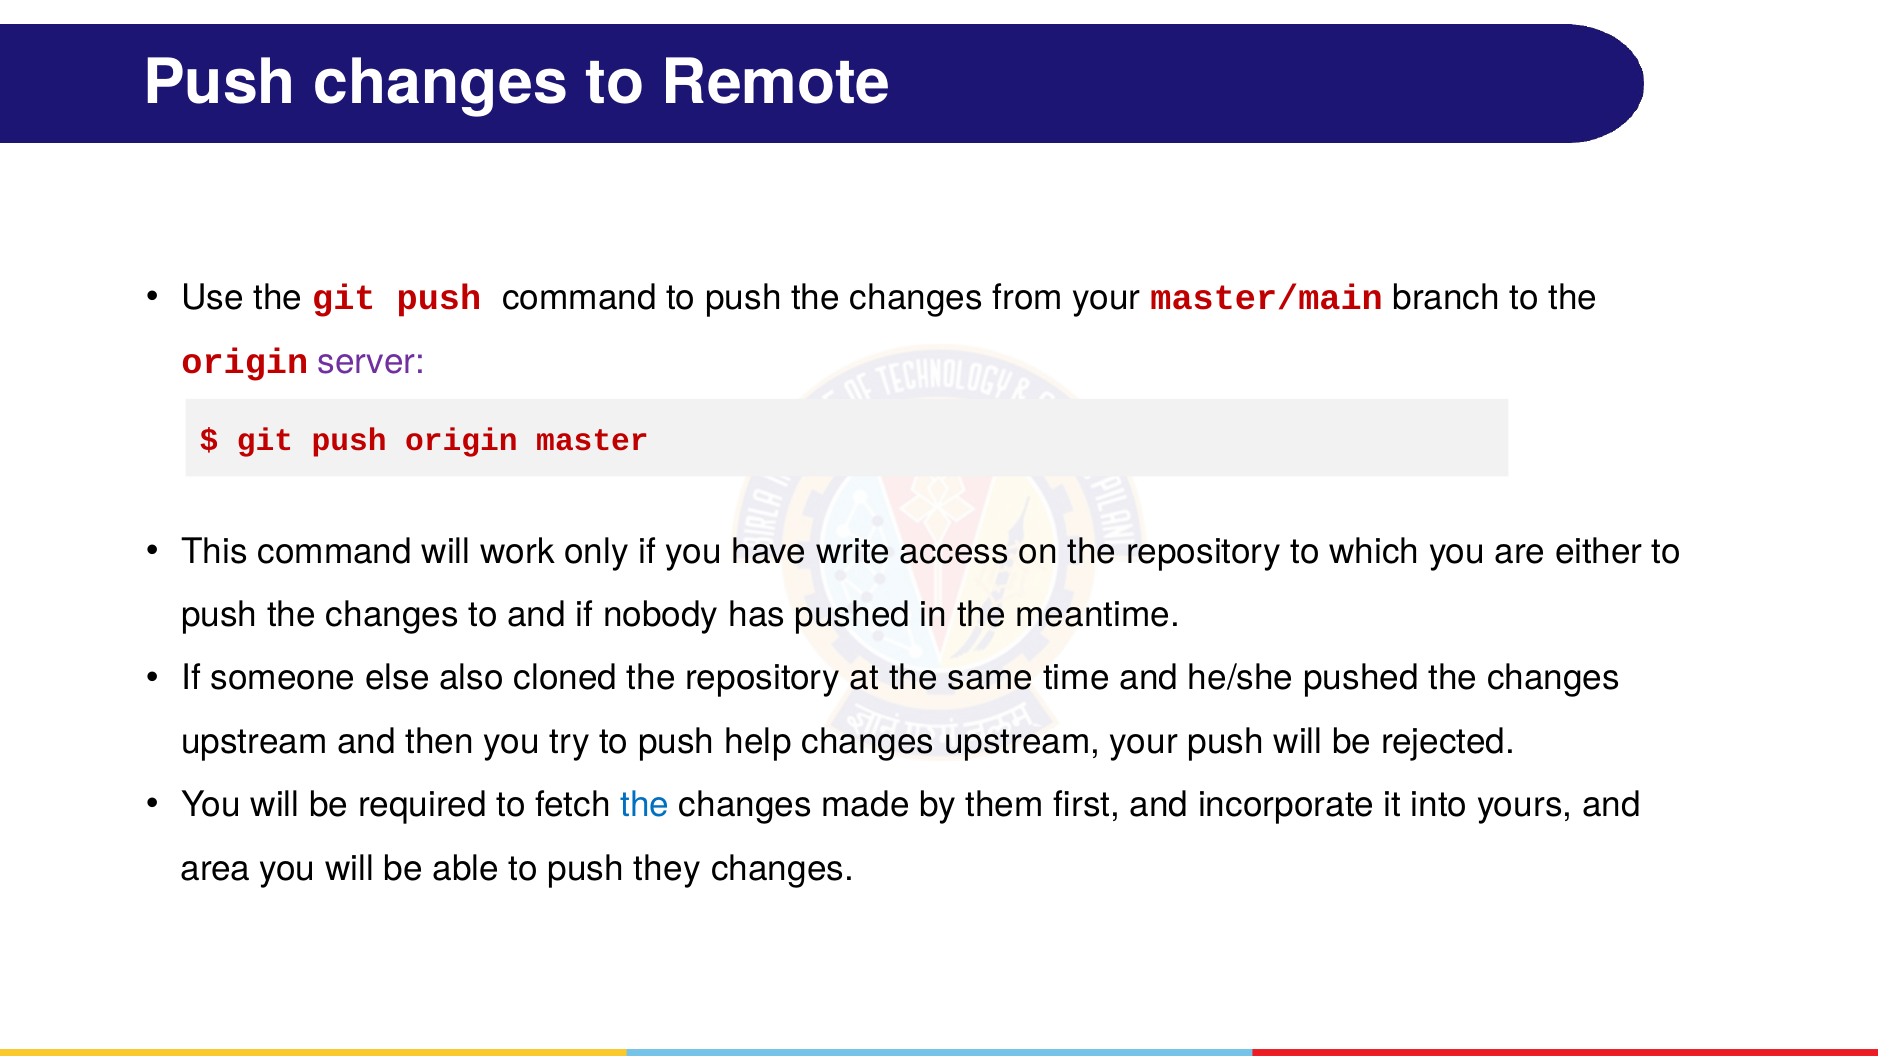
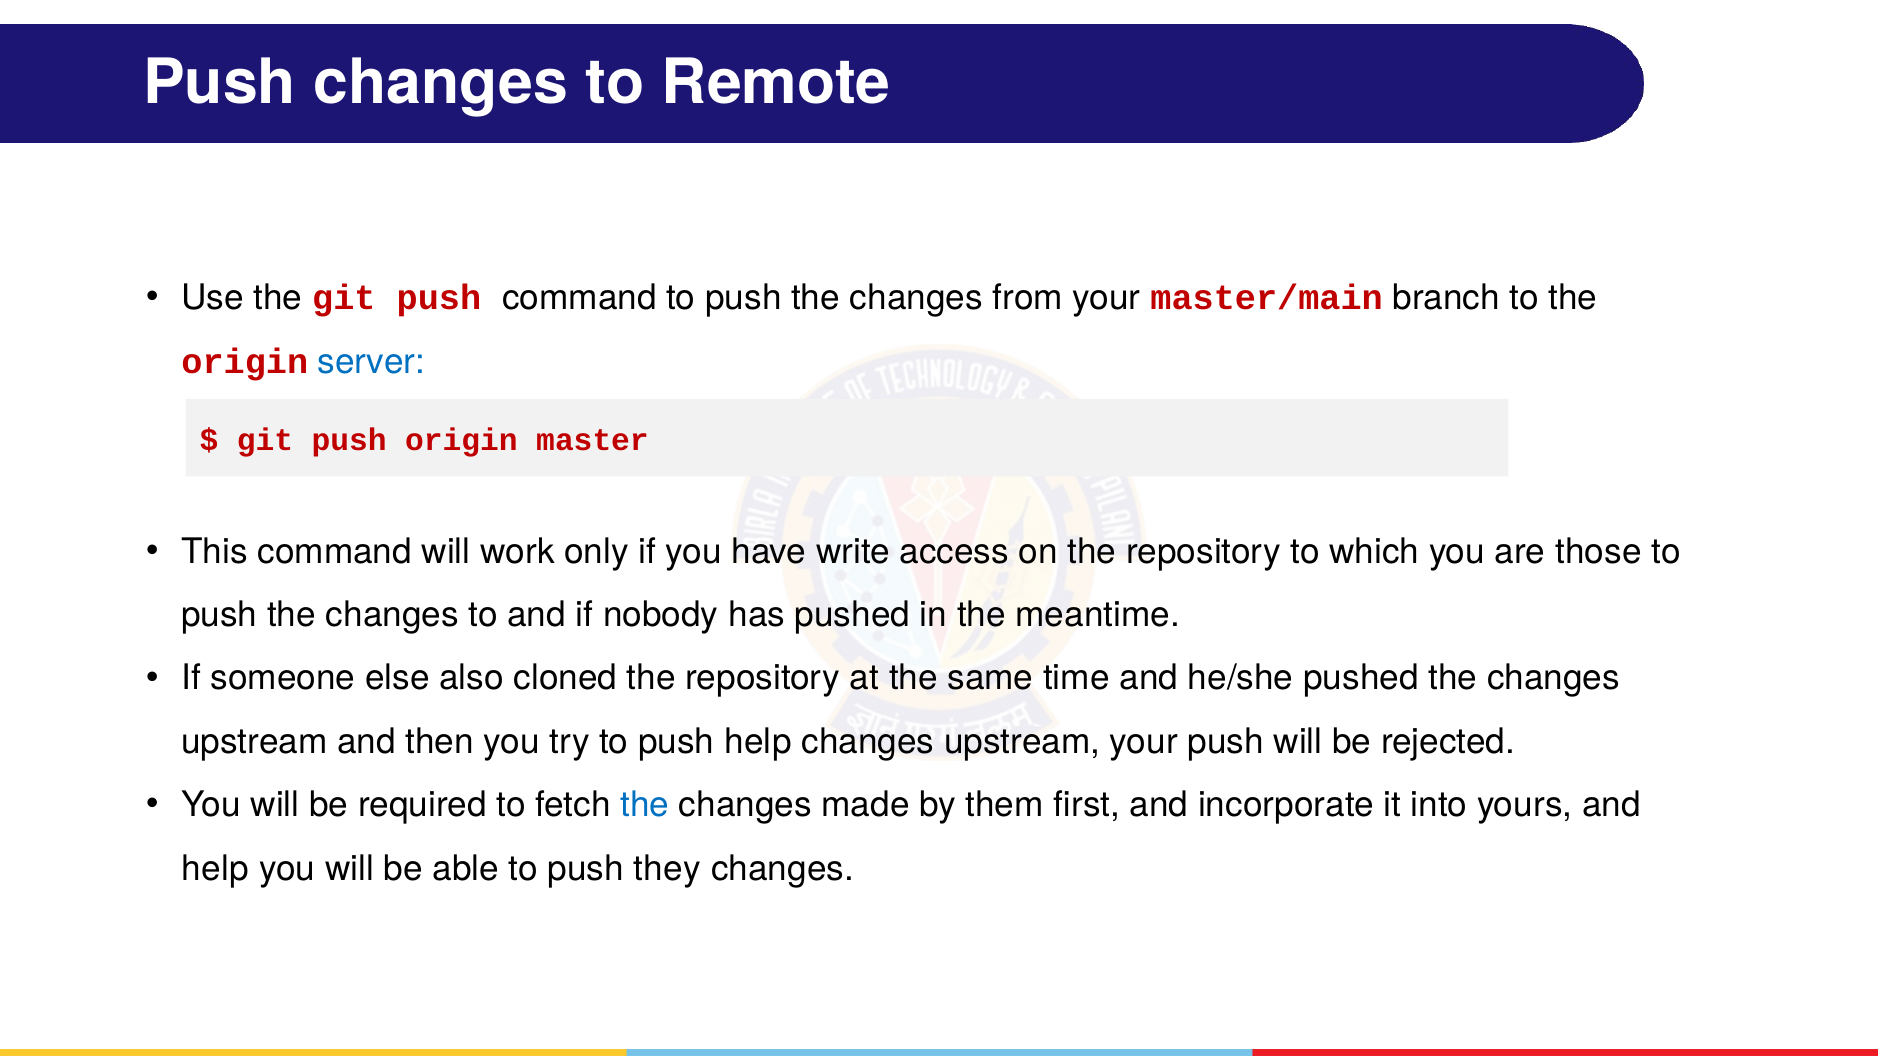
server colour: purple -> blue
either: either -> those
area at (216, 869): area -> help
